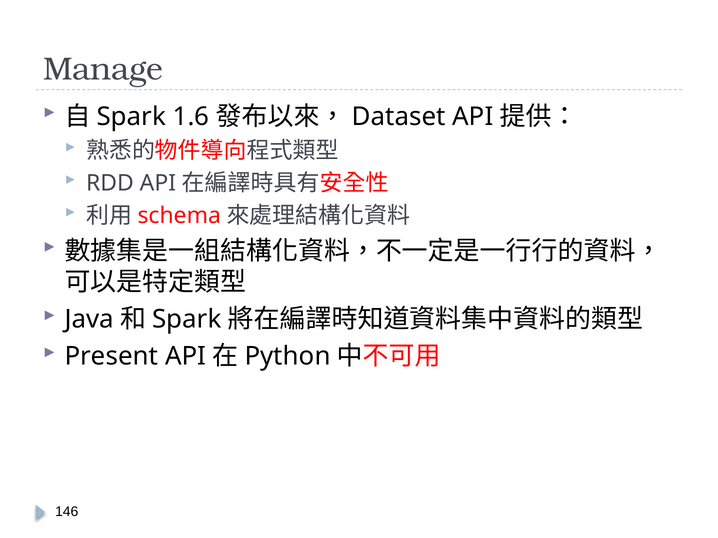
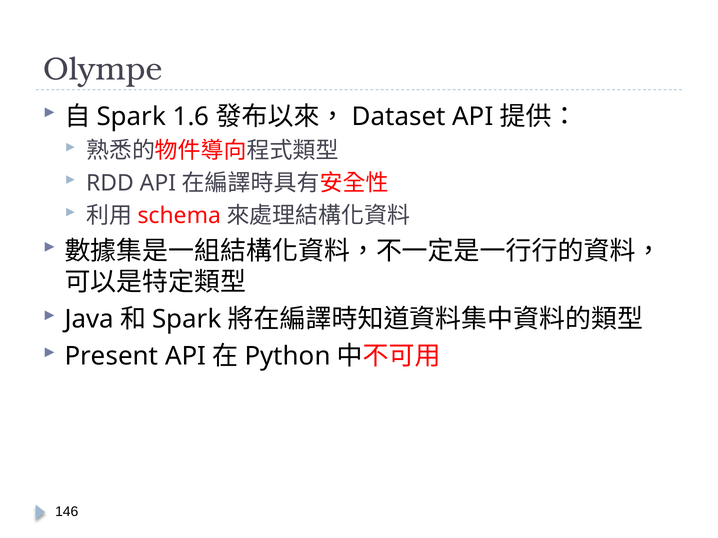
Manage: Manage -> Olympe
